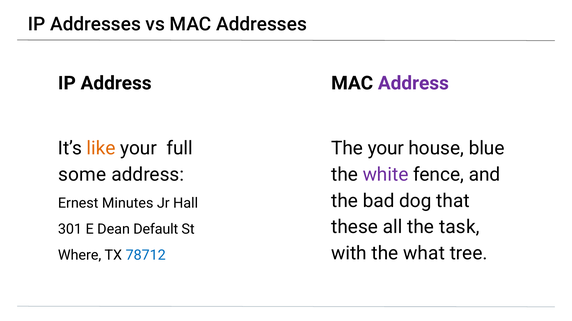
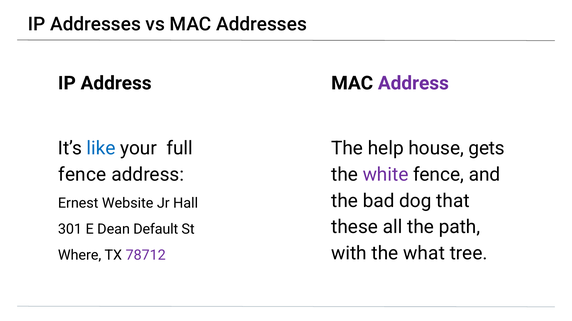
like colour: orange -> blue
The your: your -> help
blue: blue -> gets
some at (82, 175): some -> fence
Minutes: Minutes -> Website
task: task -> path
78712 colour: blue -> purple
